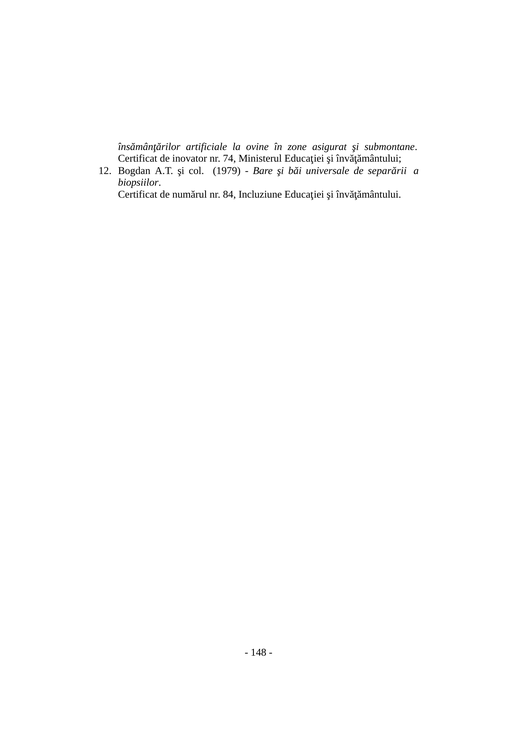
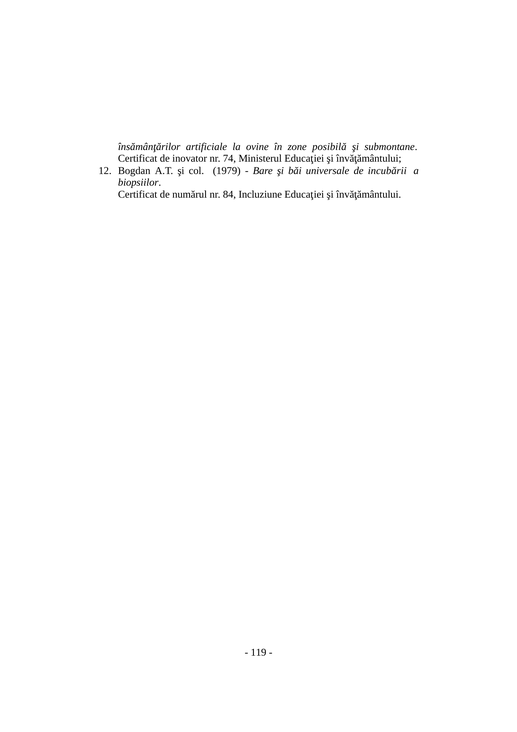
asigurat: asigurat -> posibilă
separării: separării -> incubării
148: 148 -> 119
